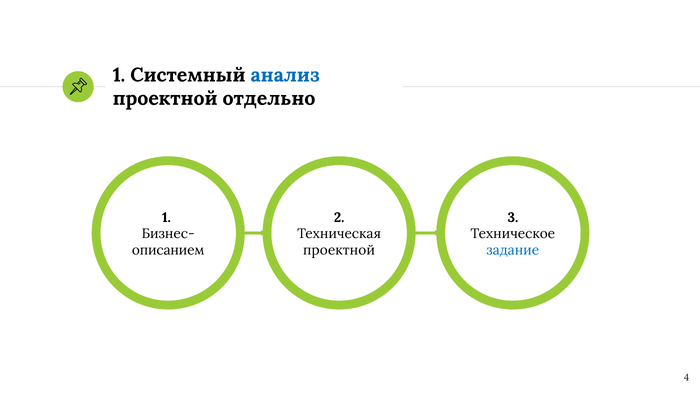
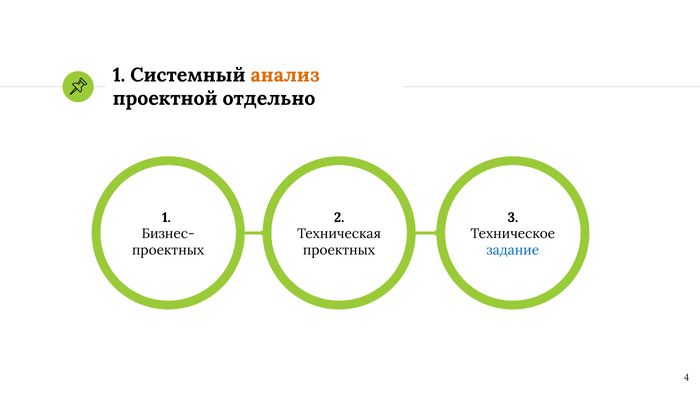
анализ colour: blue -> orange
описанием at (168, 250): описанием -> проектных
проектной at (339, 250): проектной -> проектных
